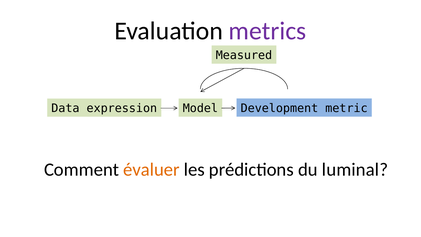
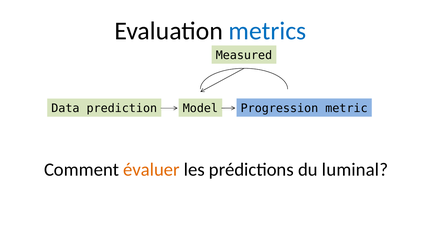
metrics colour: purple -> blue
expression: expression -> prediction
Development: Development -> Progression
